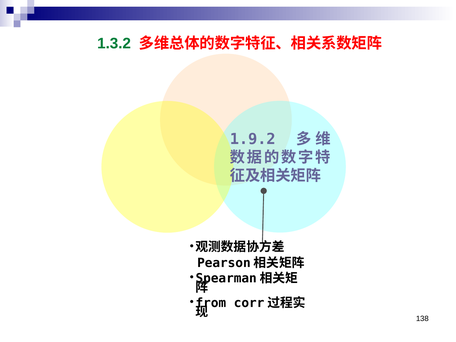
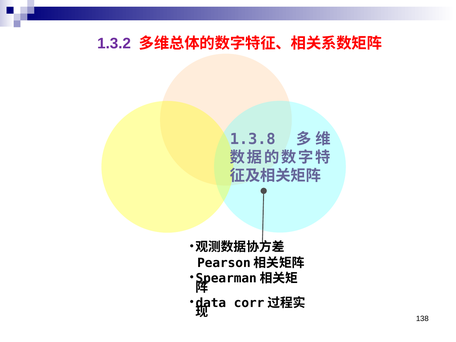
1.3.2 colour: green -> purple
1.9.2: 1.9.2 -> 1.3.8
from: from -> data
